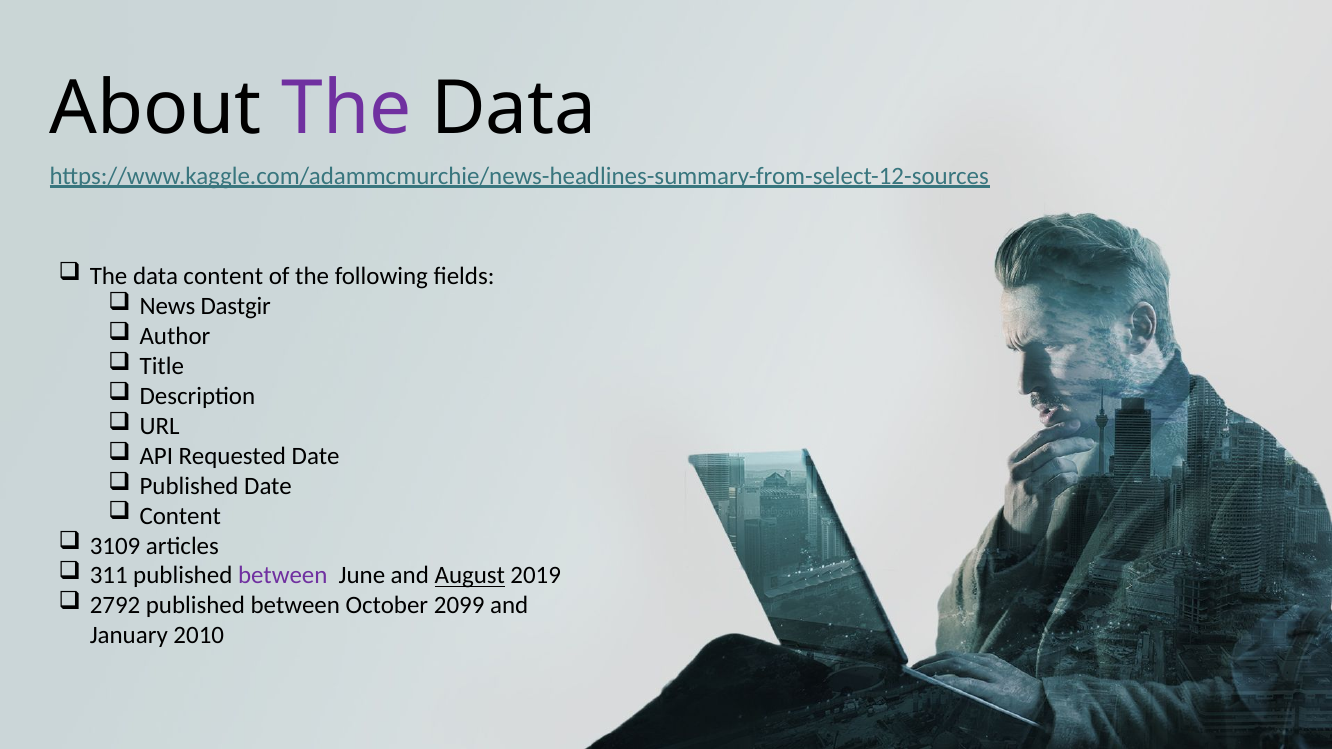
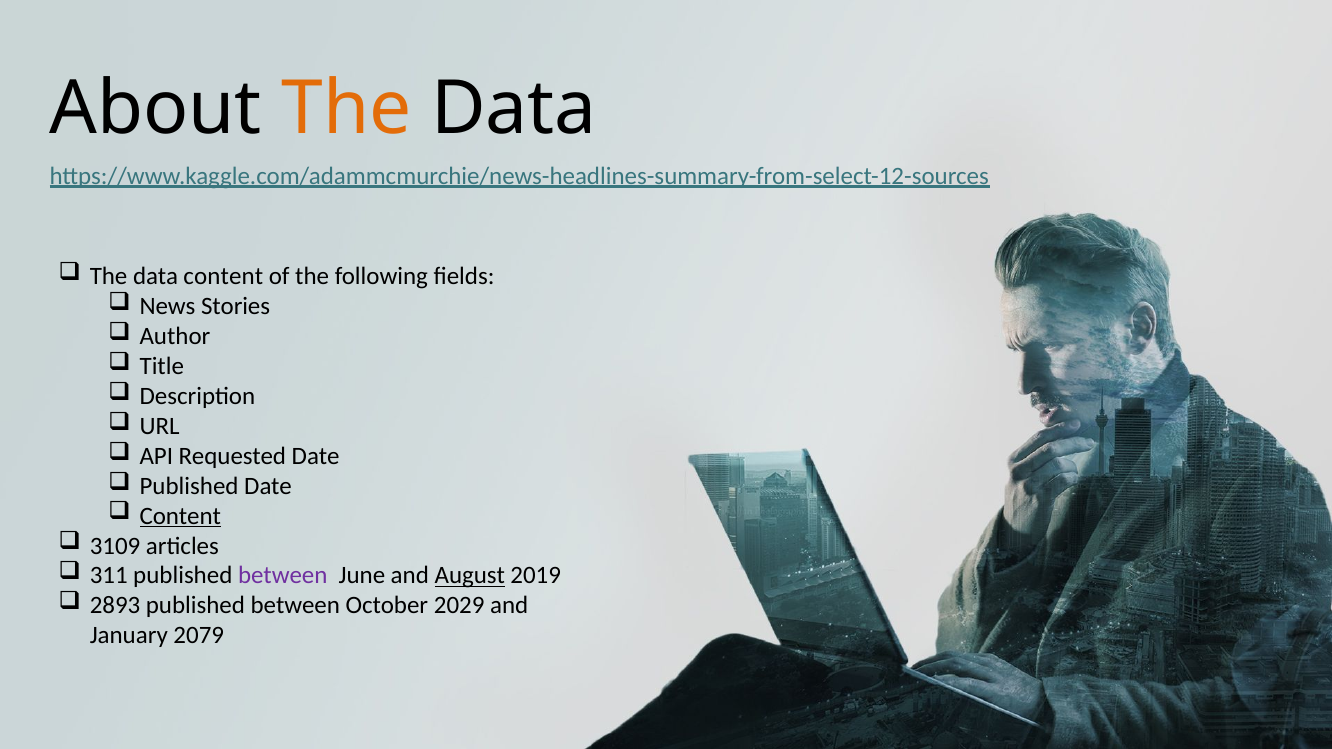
The at (347, 108) colour: purple -> orange
Dastgir: Dastgir -> Stories
Content at (180, 516) underline: none -> present
2792: 2792 -> 2893
2099: 2099 -> 2029
2010: 2010 -> 2079
